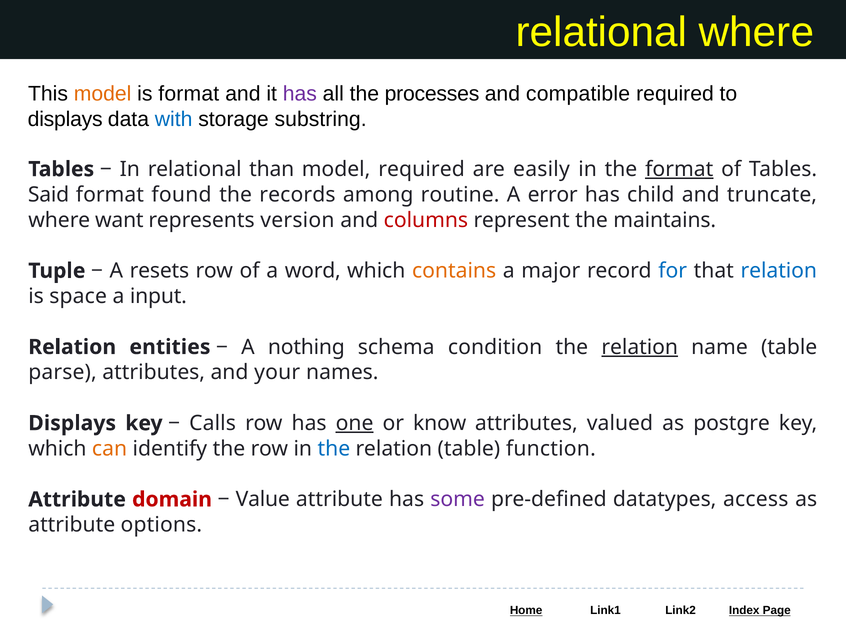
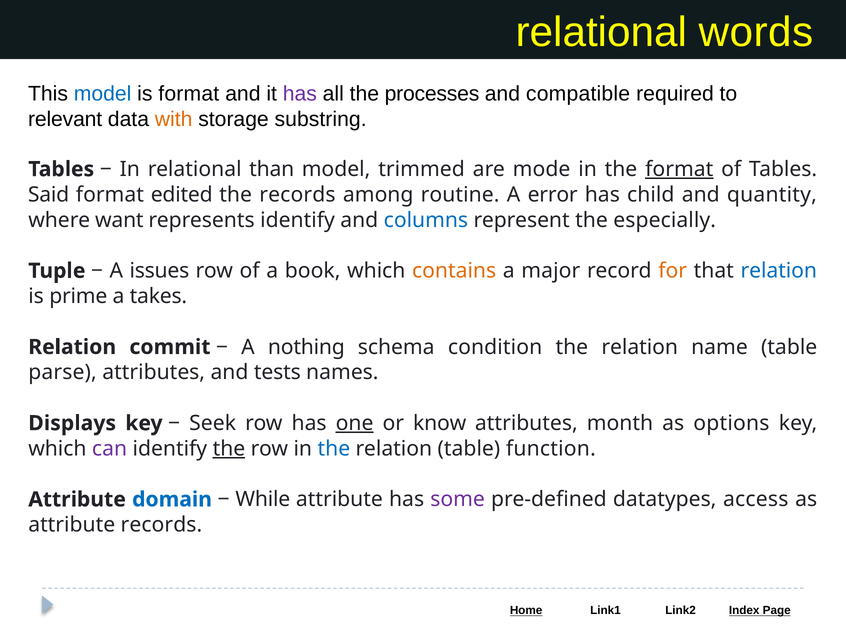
relational where: where -> words
model at (103, 94) colour: orange -> blue
displays at (65, 119): displays -> relevant
with colour: blue -> orange
model required: required -> trimmed
easily: easily -> mode
found: found -> edited
truncate: truncate -> quantity
represents version: version -> identify
columns colour: red -> blue
maintains: maintains -> especially
resets: resets -> issues
word: word -> book
for colour: blue -> orange
space: space -> prime
input: input -> takes
entities: entities -> commit
relation at (640, 347) underline: present -> none
your: your -> tests
Calls: Calls -> Seek
valued: valued -> month
postgre: postgre -> options
can colour: orange -> purple
the at (229, 448) underline: none -> present
domain colour: red -> blue
Value: Value -> While
attribute options: options -> records
